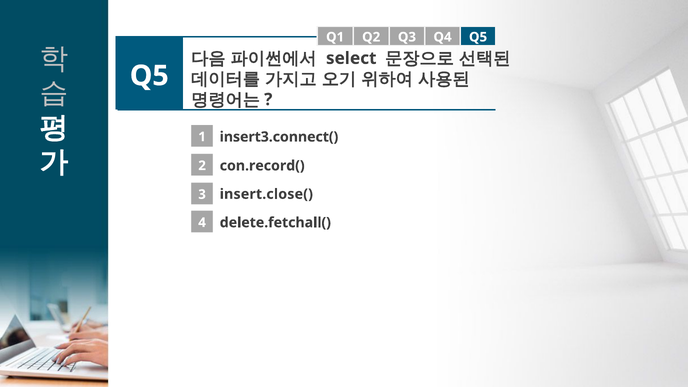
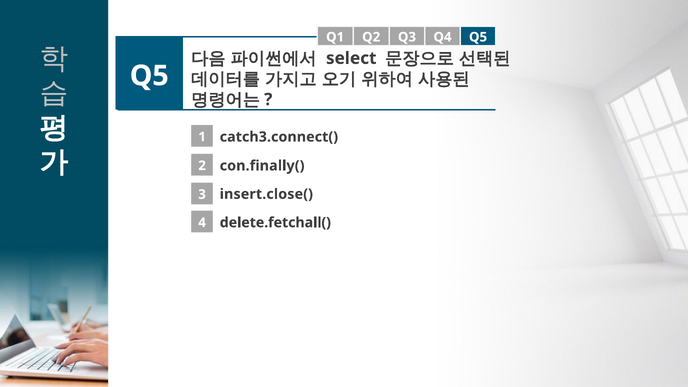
insert3.connect(: insert3.connect( -> catch3.connect(
con.record(: con.record( -> con.finally(
